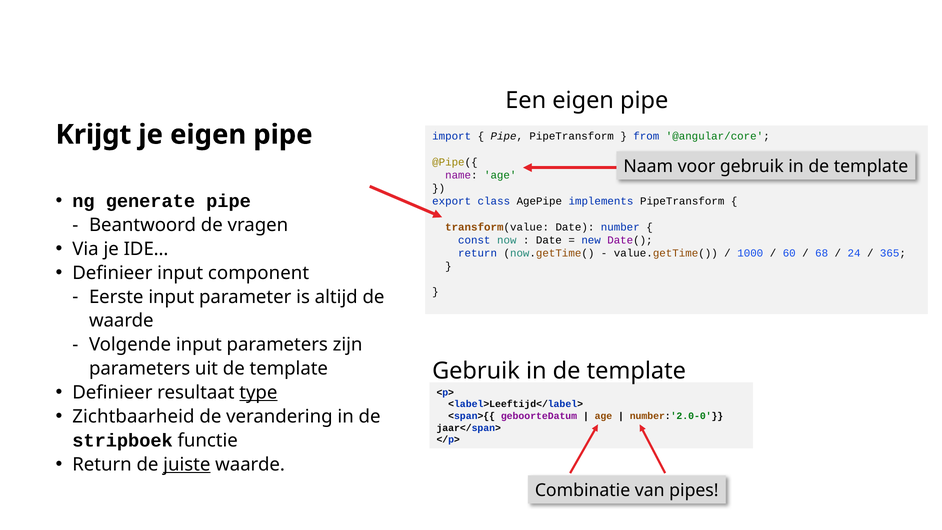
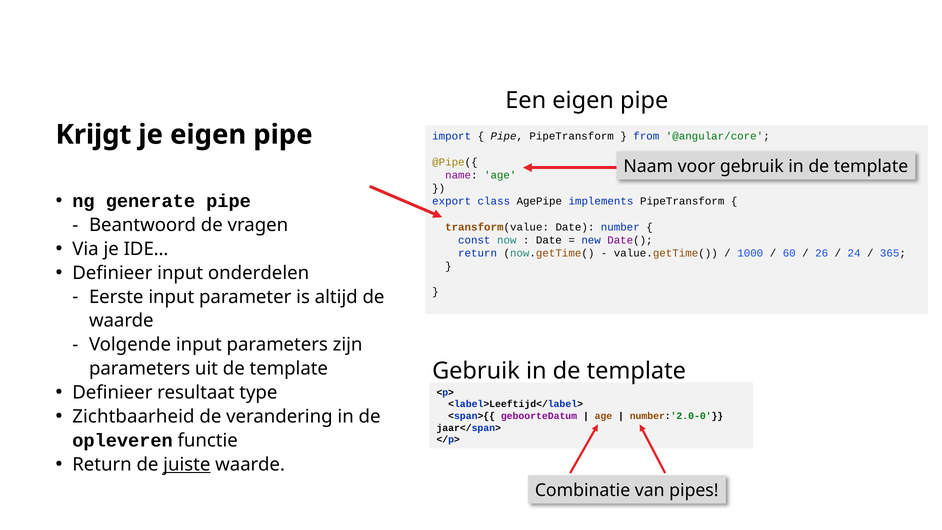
68: 68 -> 26
component: component -> onderdelen
type underline: present -> none
stripboek: stripboek -> opleveren
